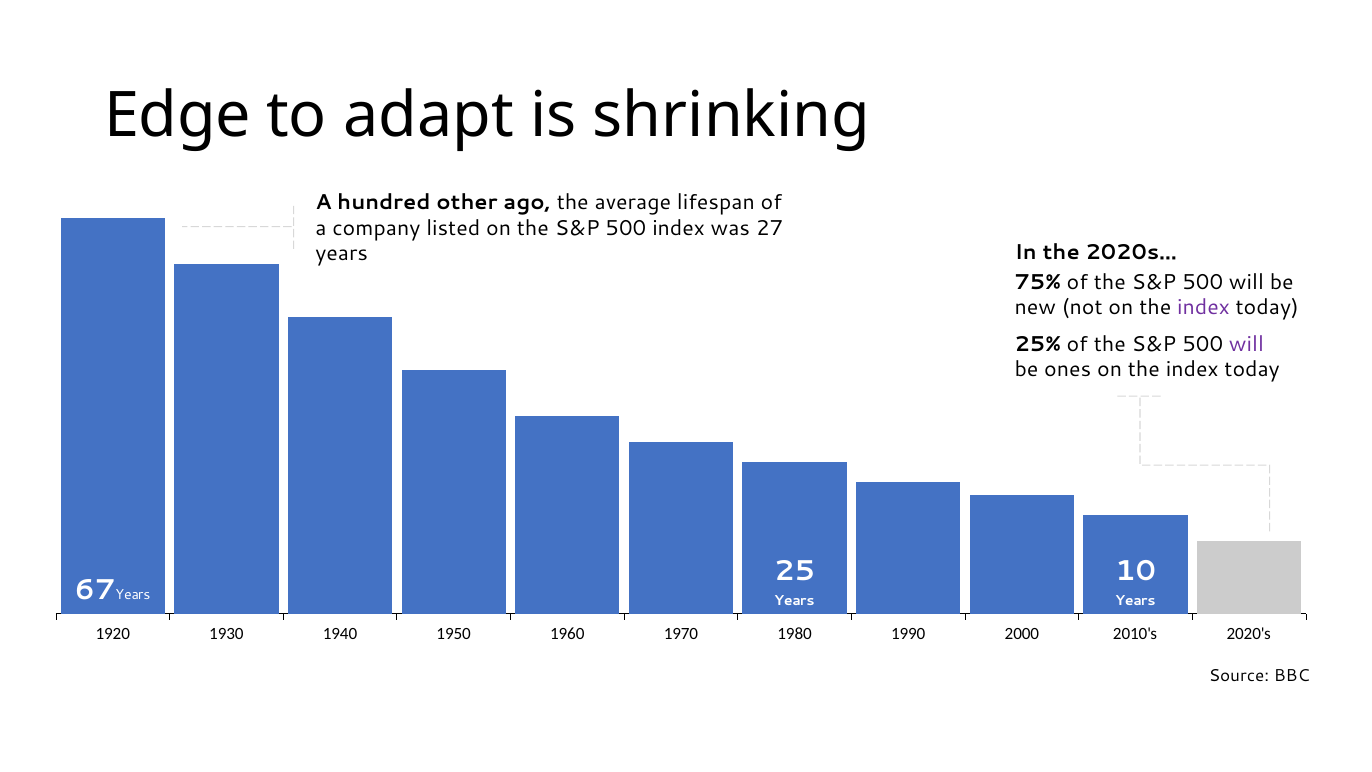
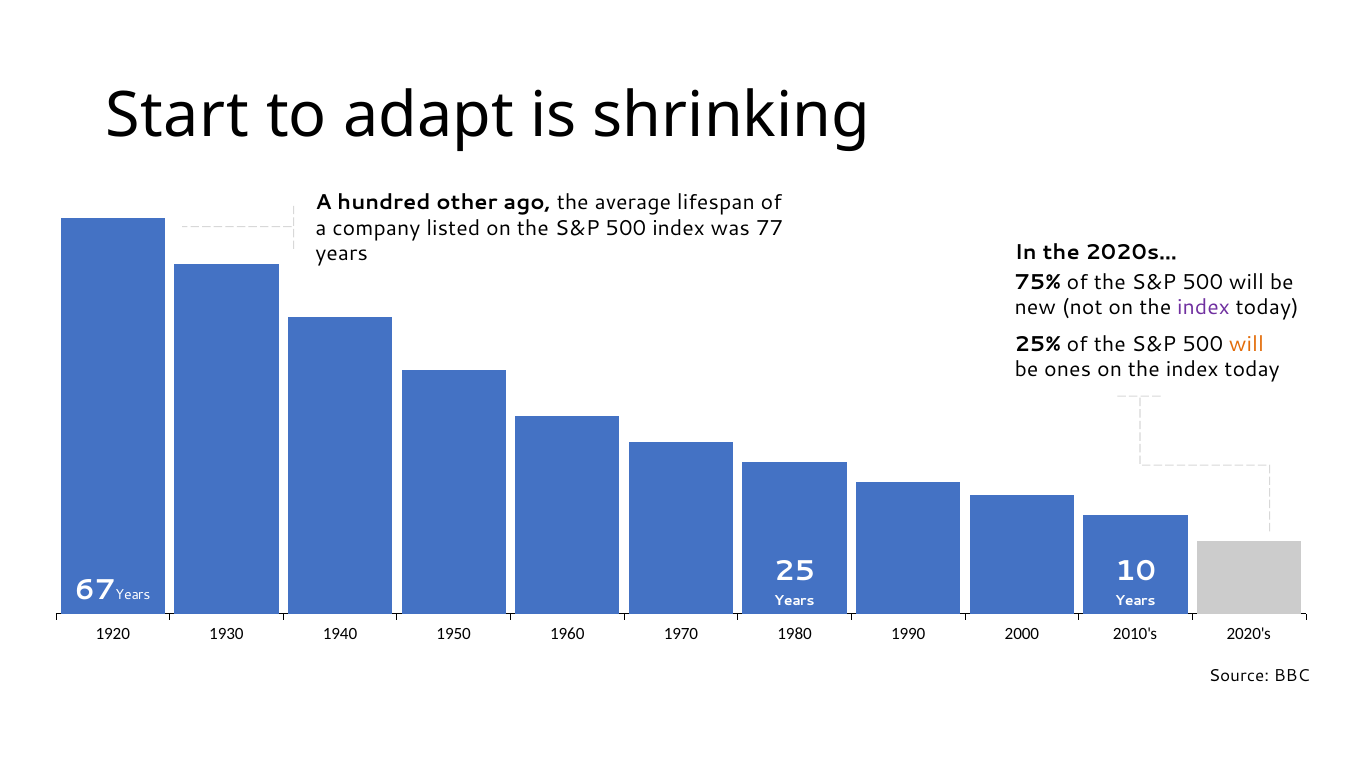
Edge: Edge -> Start
27: 27 -> 77
will at (1246, 344) colour: purple -> orange
